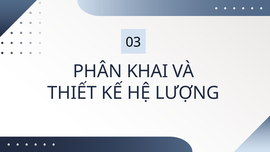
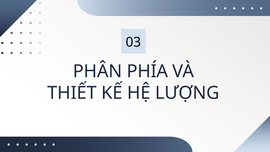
KHAI: KHAI -> PHÍA
